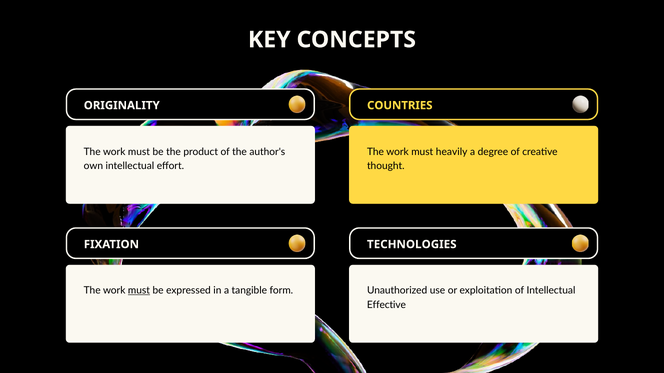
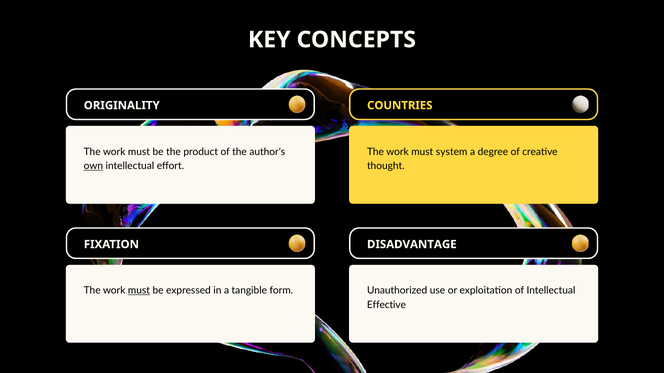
heavily: heavily -> system
own underline: none -> present
TECHNOLOGIES: TECHNOLOGIES -> DISADVANTAGE
